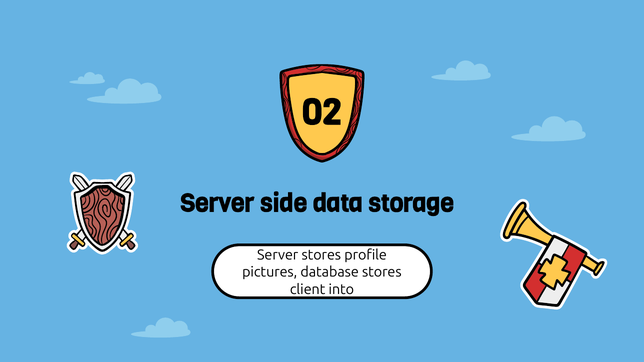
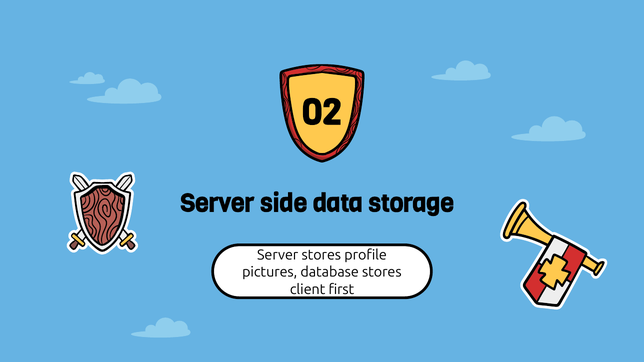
into: into -> first
